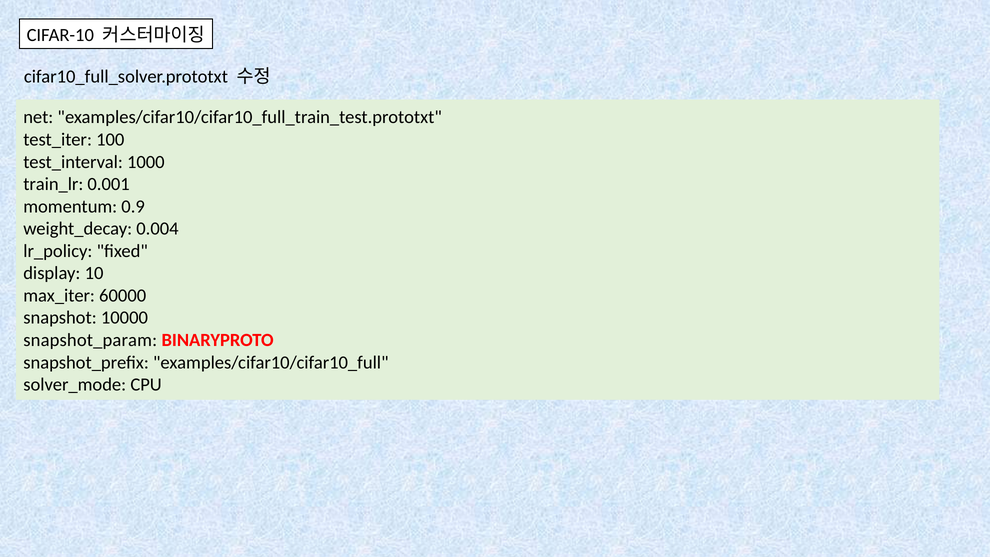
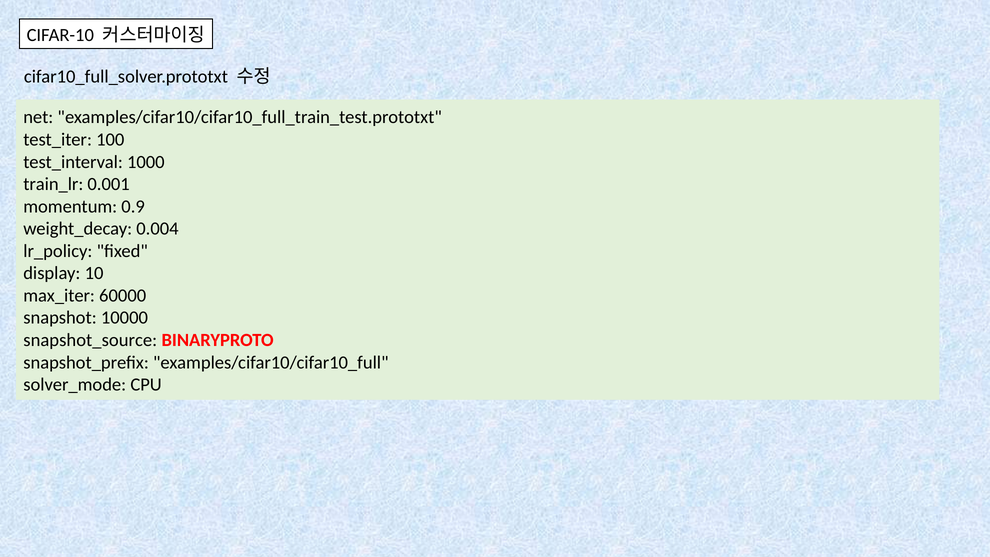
snapshot_param: snapshot_param -> snapshot_source
